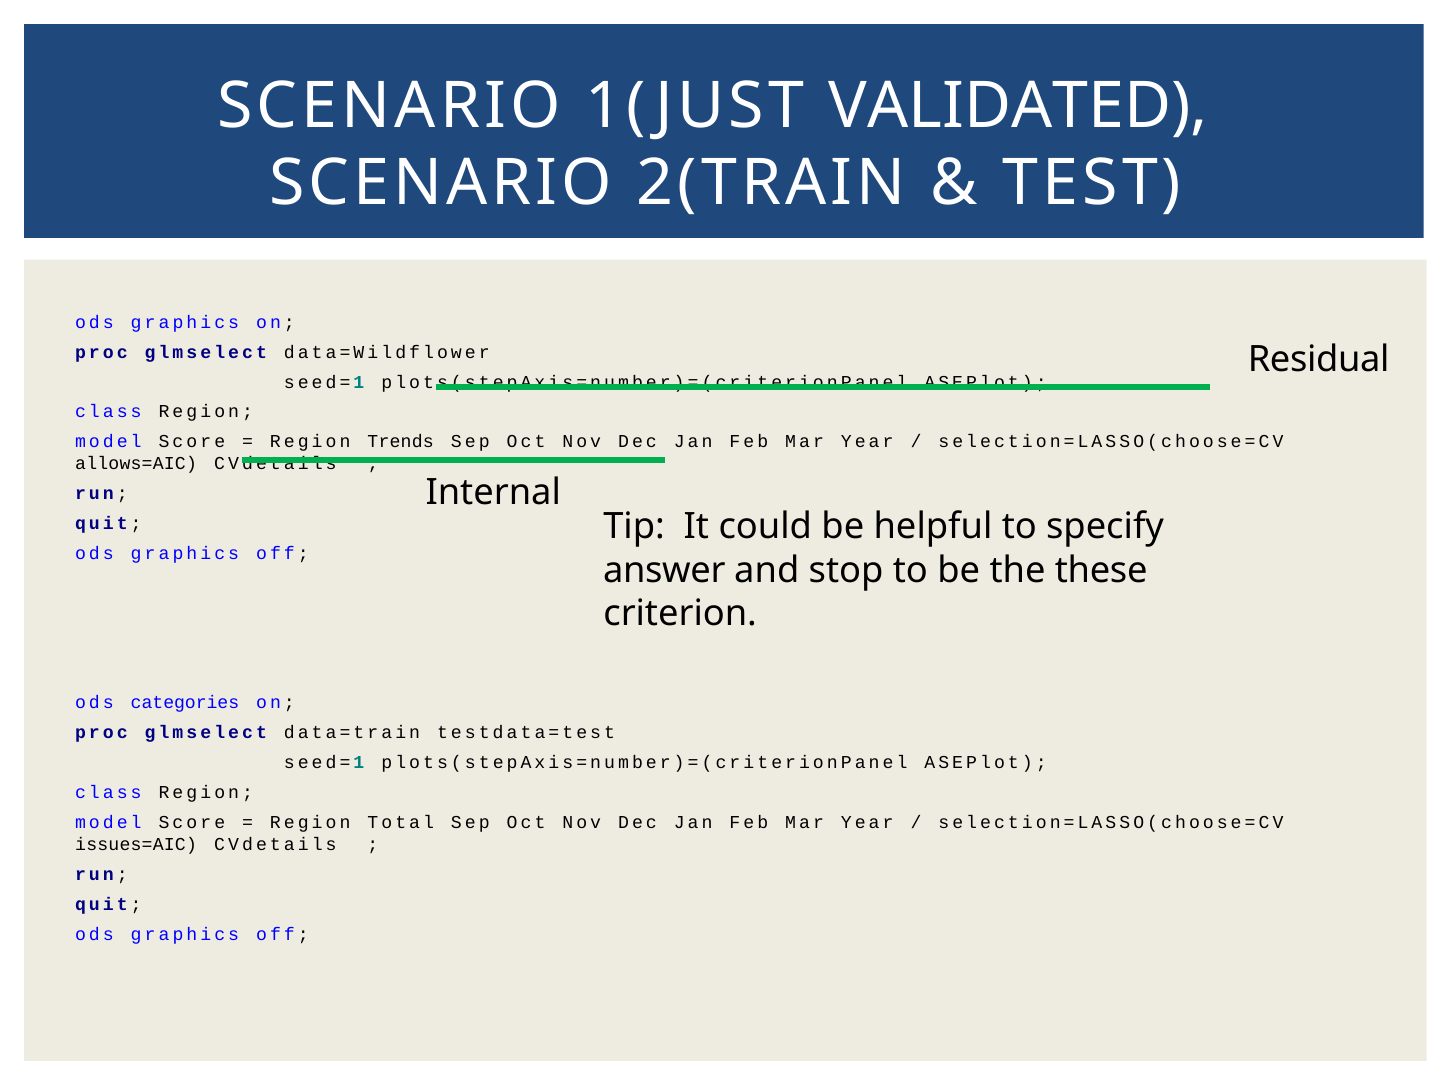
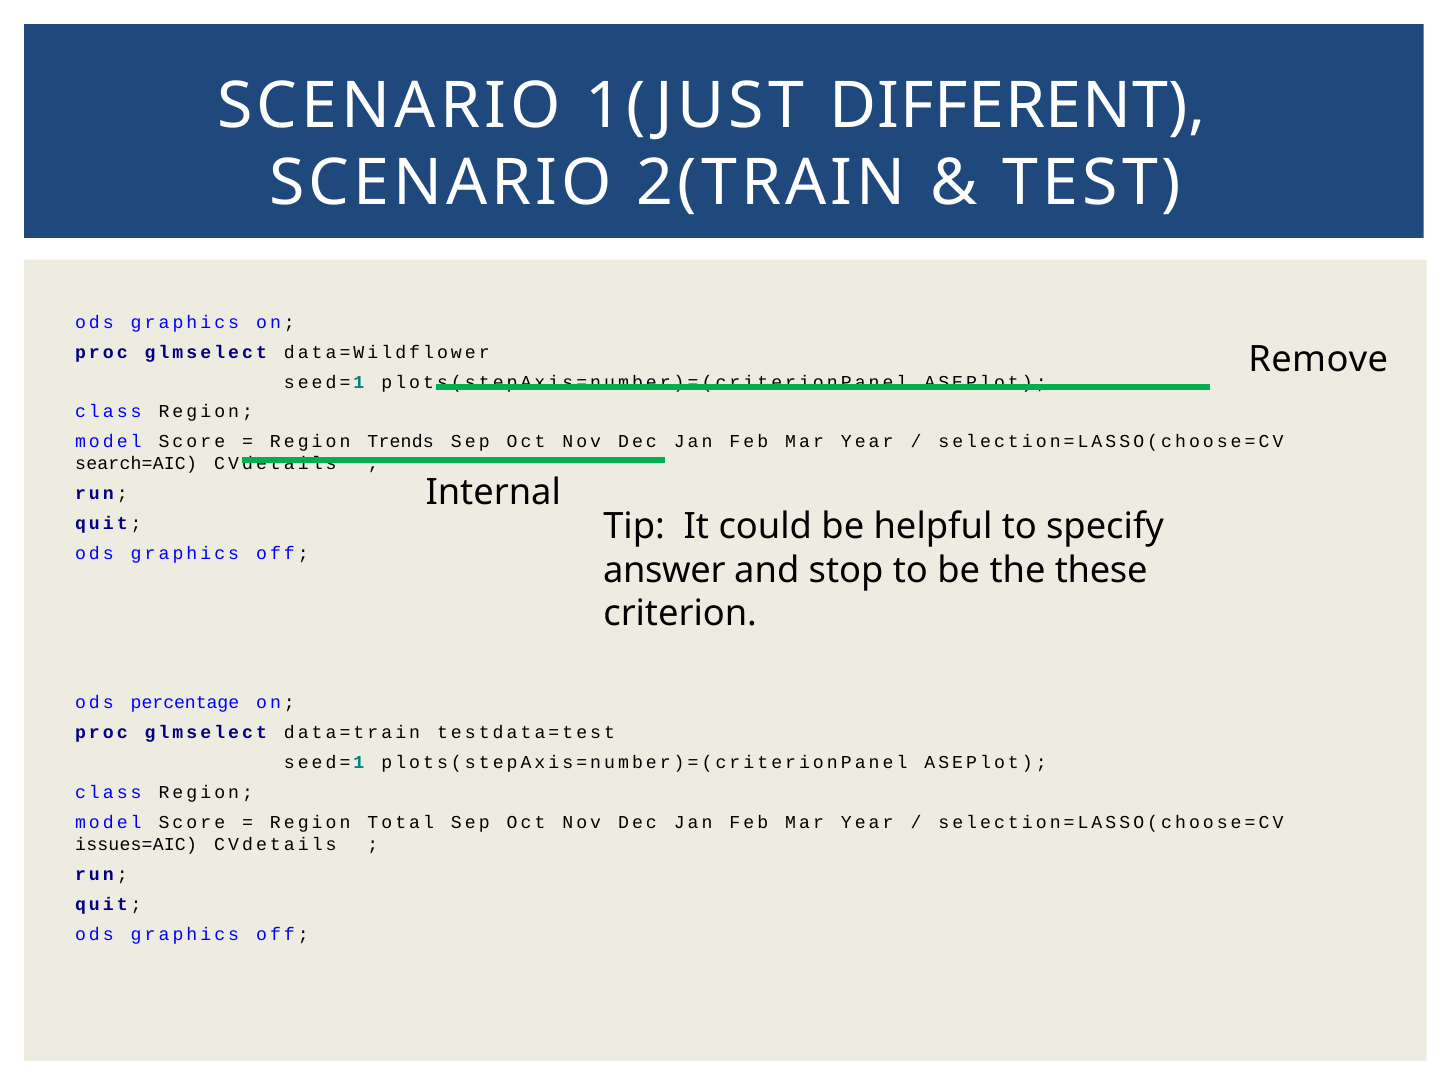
VALIDATED: VALIDATED -> DIFFERENT
Residual: Residual -> Remove
allows=AIC: allows=AIC -> search=AIC
categories: categories -> percentage
